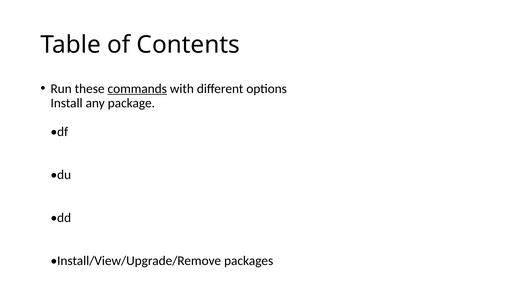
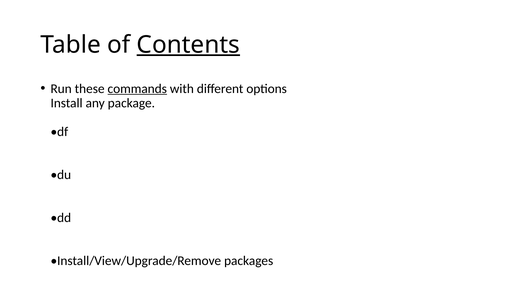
Contents underline: none -> present
